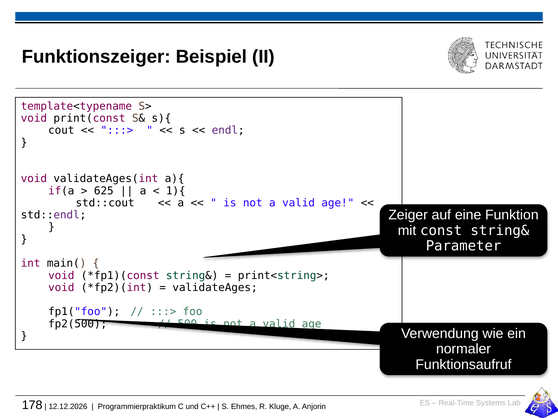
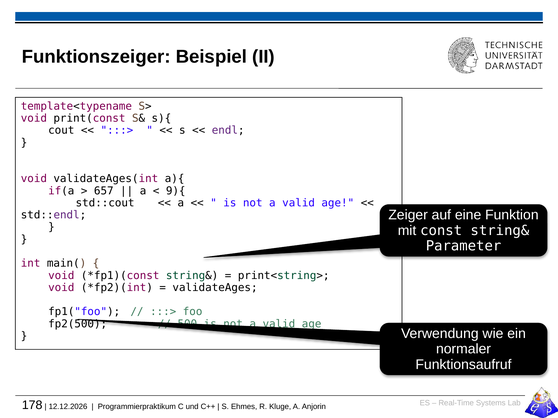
625: 625 -> 657
1){: 1){ -> 9){
